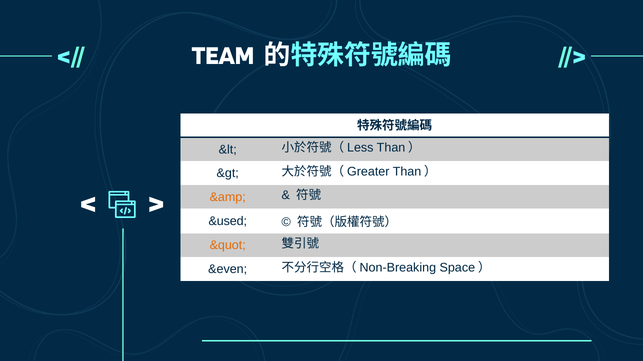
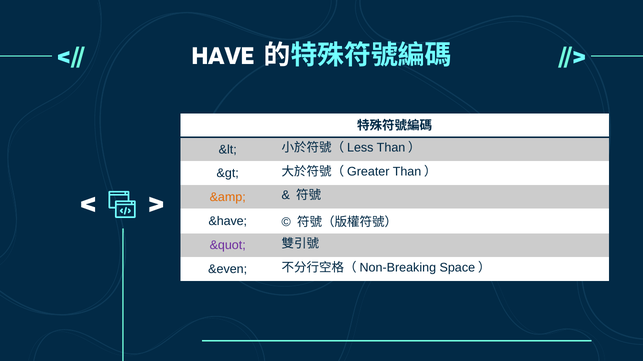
TEAM: TEAM -> HAVE
&used: &used -> &have
&quot colour: orange -> purple
